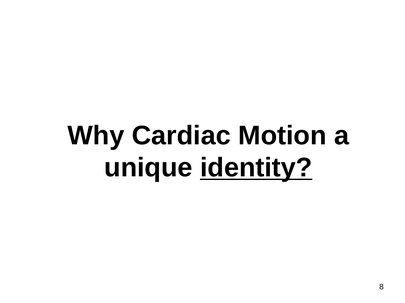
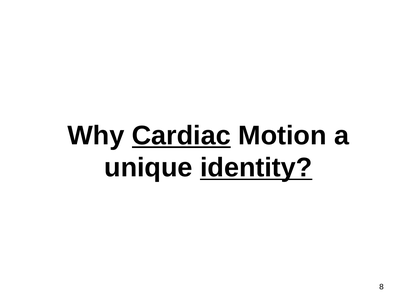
Cardiac underline: none -> present
